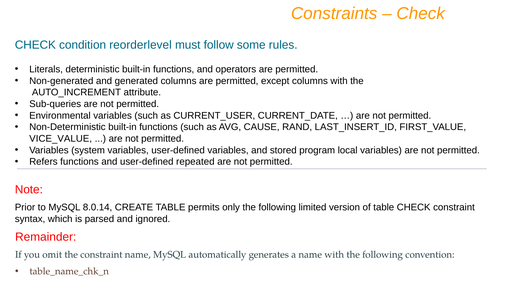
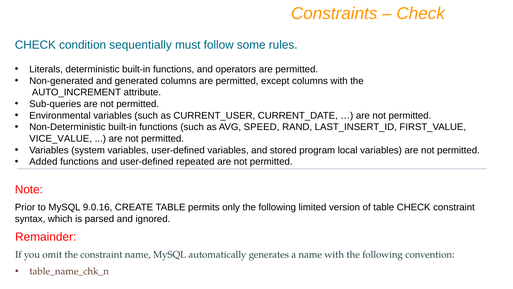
reorderlevel: reorderlevel -> sequentially
CAUSE: CAUSE -> SPEED
Refers: Refers -> Added
8.0.14: 8.0.14 -> 9.0.16
